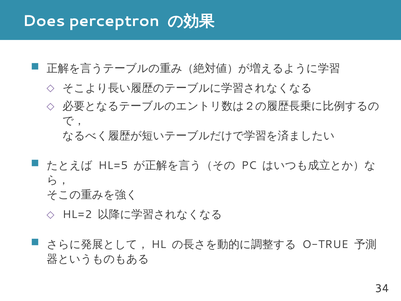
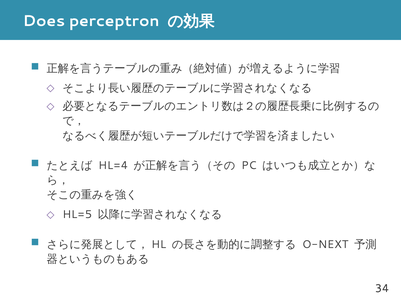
HL=5: HL=5 -> HL=4
HL=2: HL=2 -> HL=5
O-TRUE: O-TRUE -> O-NEXT
